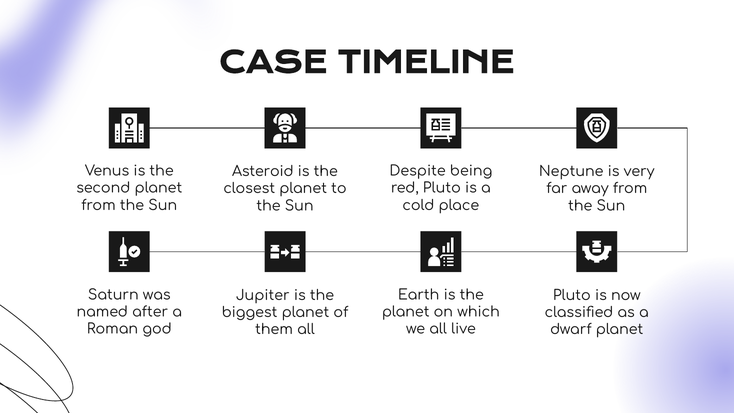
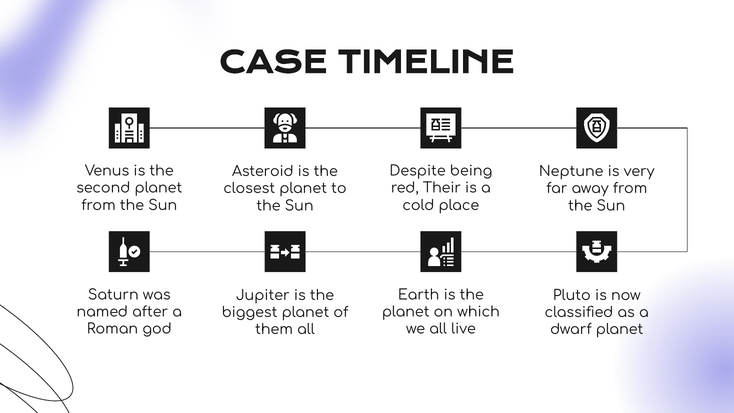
red Pluto: Pluto -> Their
